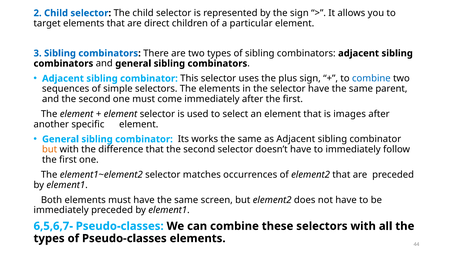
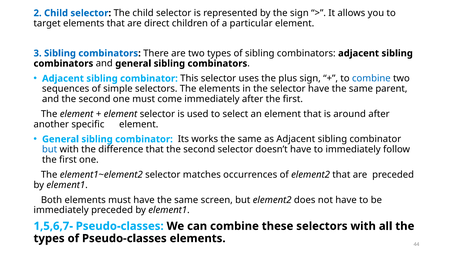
images: images -> around
but at (50, 149) colour: orange -> blue
6,5,6,7-: 6,5,6,7- -> 1,5,6,7-
